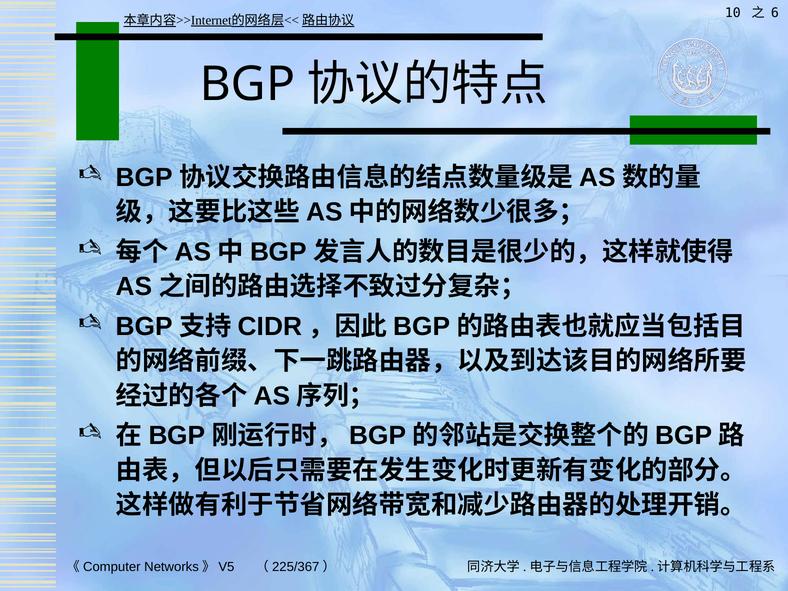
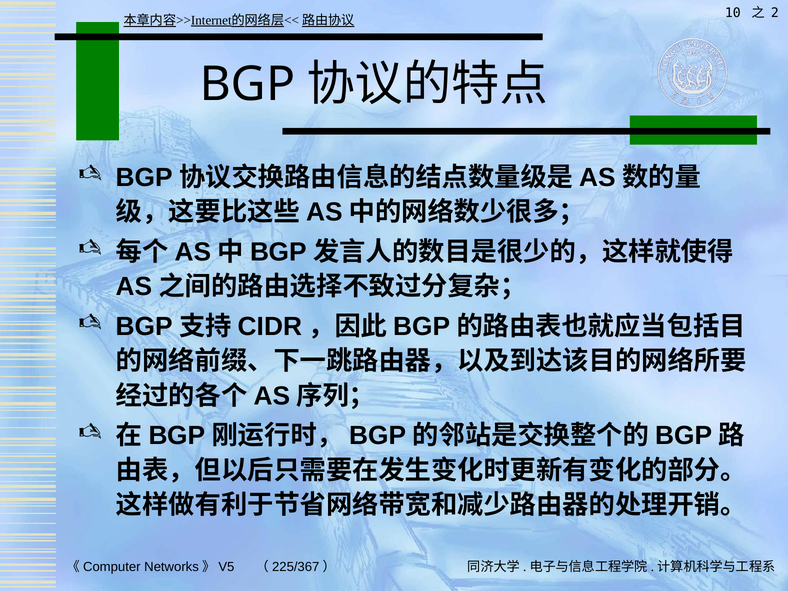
6: 6 -> 2
